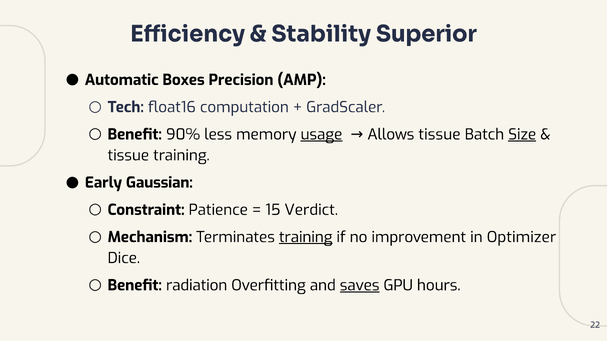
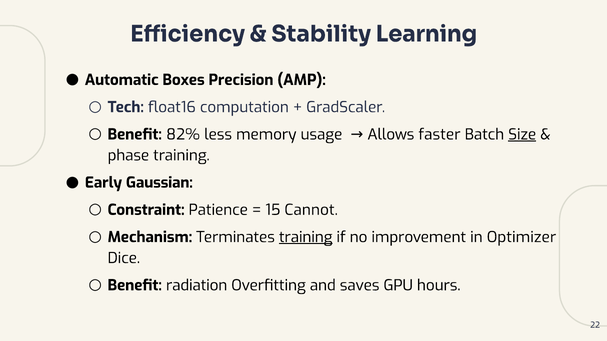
Superior: Superior -> Learning
90%: 90% -> 82%
usage underline: present -> none
Allows tissue: tissue -> faster
tissue at (128, 156): tissue -> phase
Verdict: Verdict -> Cannot
saves underline: present -> none
